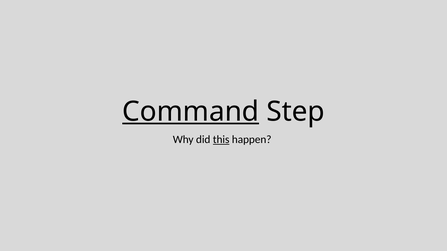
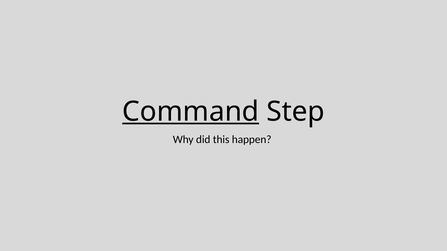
this underline: present -> none
